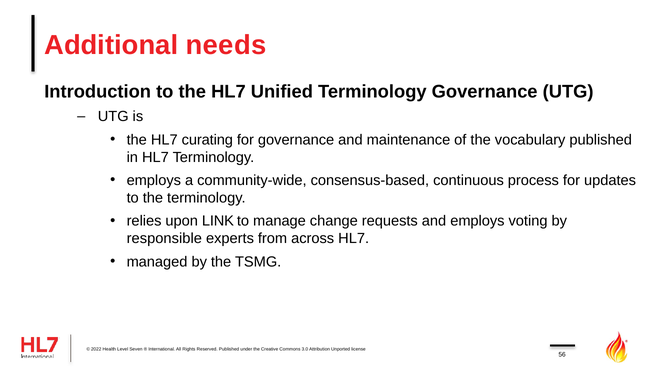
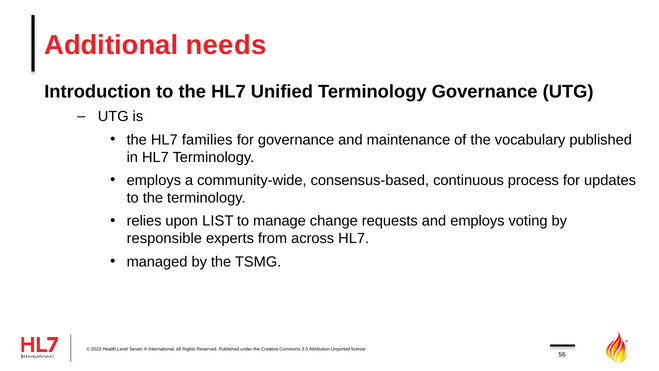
curating: curating -> families
LINK: LINK -> LIST
